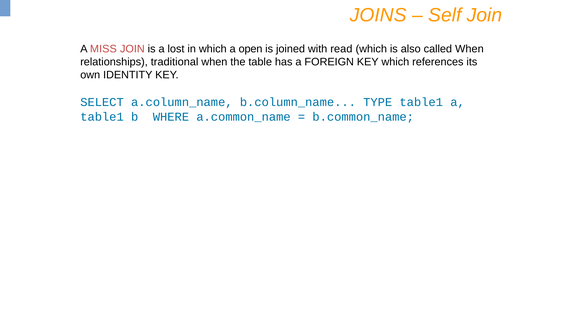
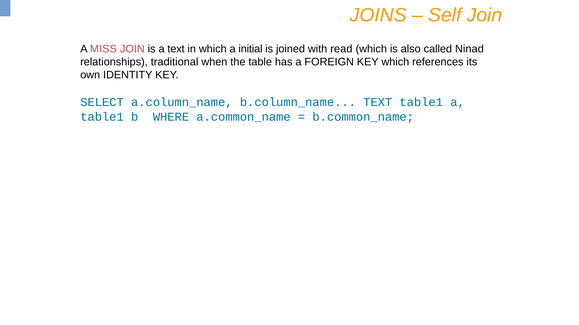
a lost: lost -> text
open: open -> initial
called When: When -> Ninad
b.column_name TYPE: TYPE -> TEXT
